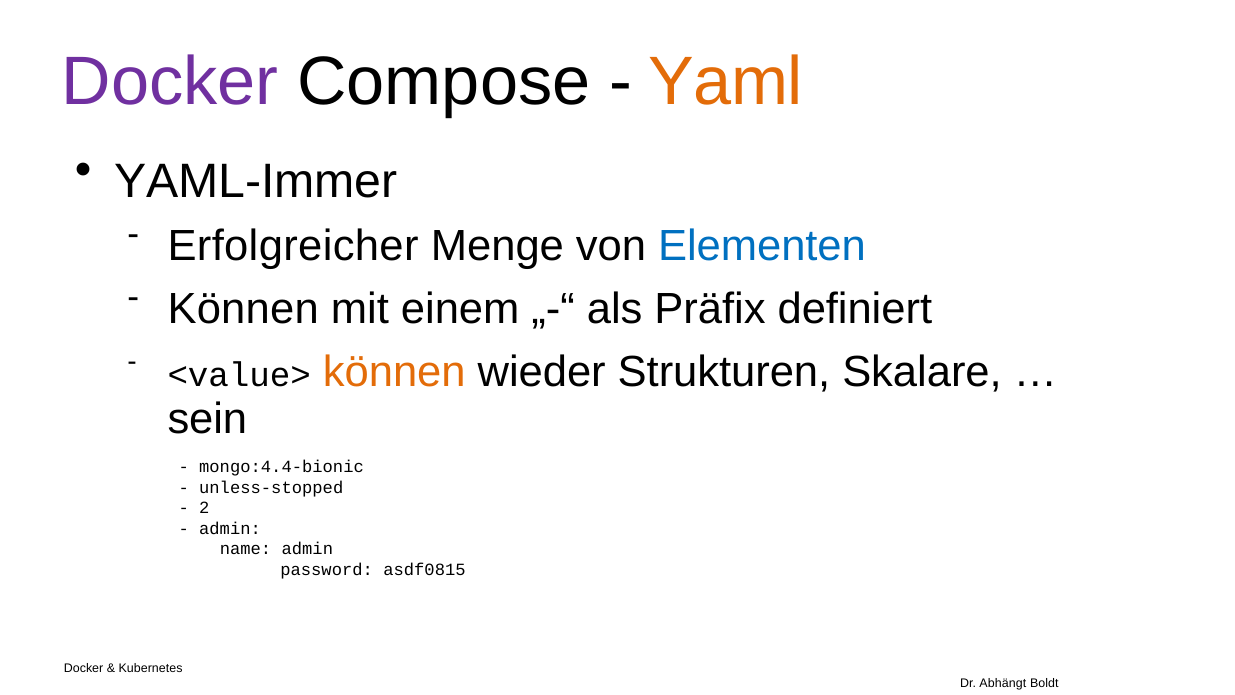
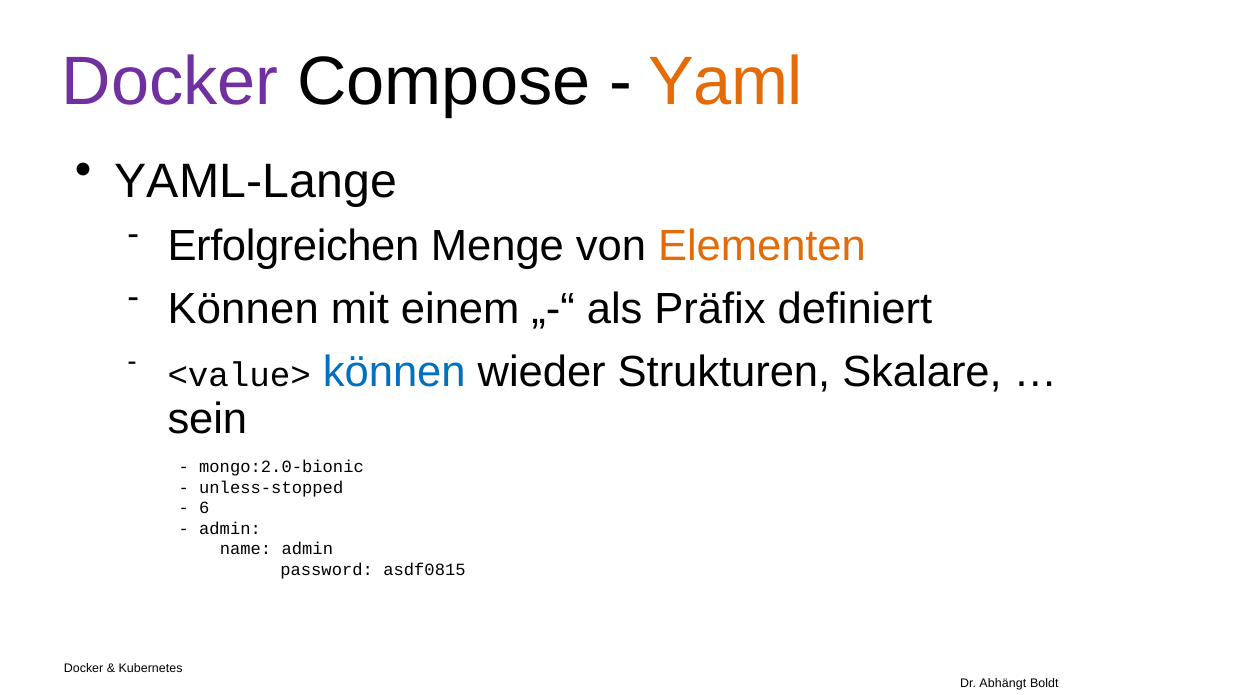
YAML-Immer: YAML-Immer -> YAML-Lange
Erfolgreicher: Erfolgreicher -> Erfolgreichen
Elementen colour: blue -> orange
können at (394, 372) colour: orange -> blue
mongo:4.4-bionic: mongo:4.4-bionic -> mongo:2.0-bionic
2: 2 -> 6
